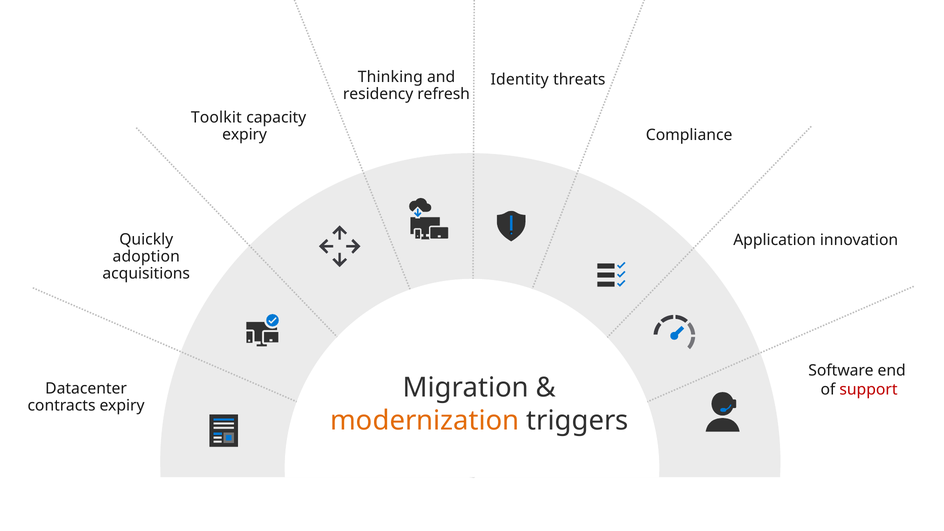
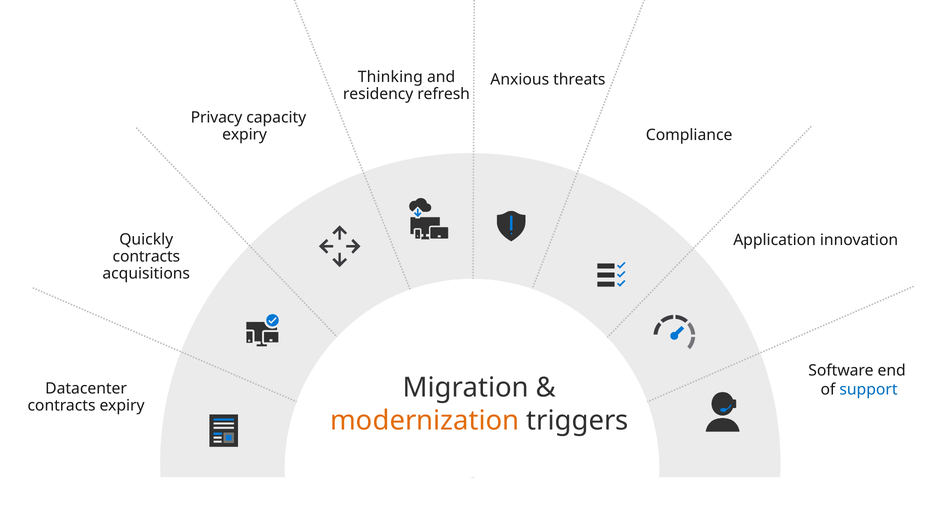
Identity: Identity -> Anxious
Toolkit: Toolkit -> Privacy
adoption at (146, 257): adoption -> contracts
support colour: red -> blue
